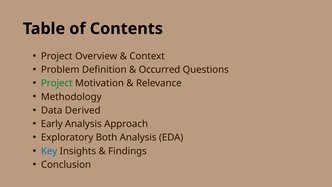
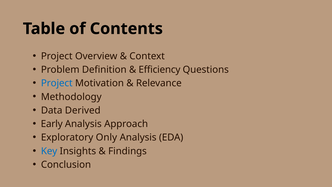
Occurred: Occurred -> Efficiency
Project at (57, 83) colour: green -> blue
Both: Both -> Only
